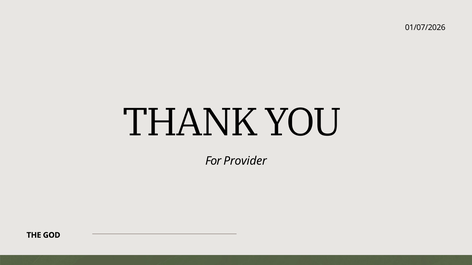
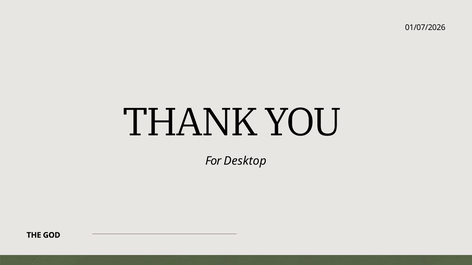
Provider: Provider -> Desktop
